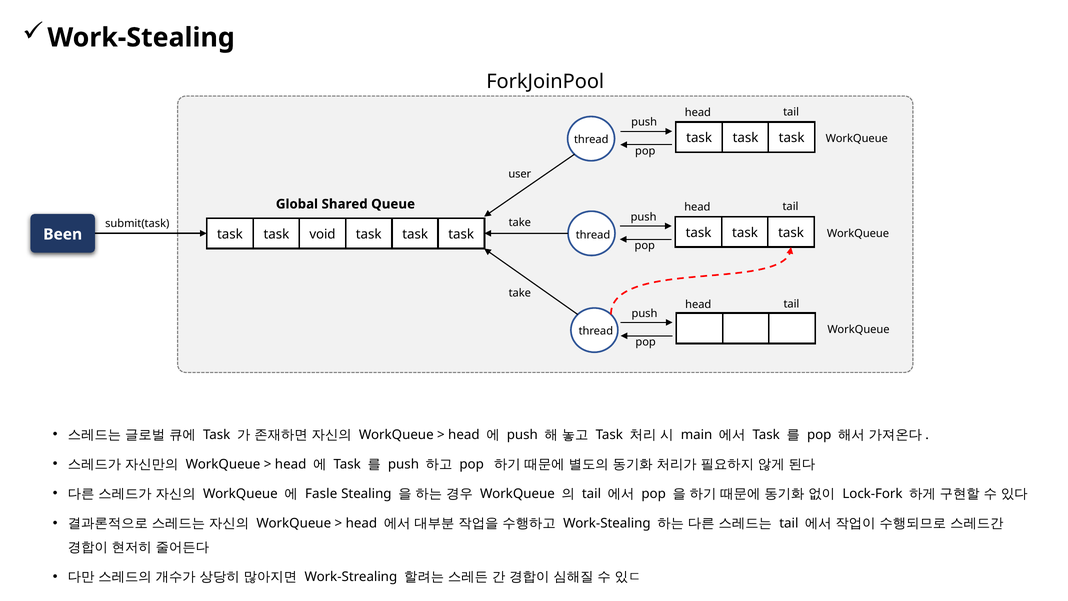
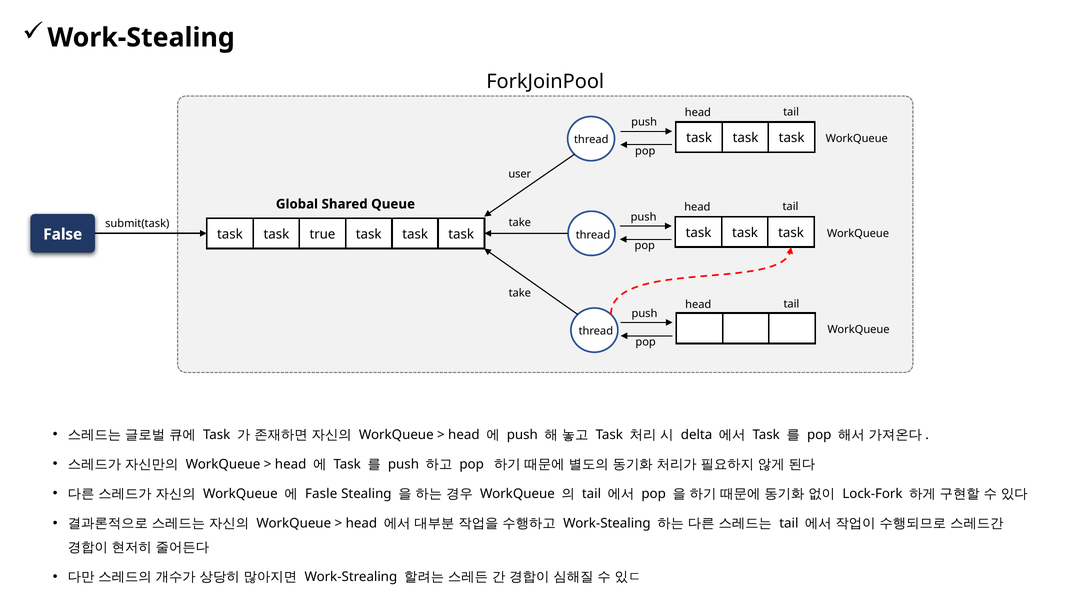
void: void -> true
Been: Been -> False
main: main -> delta
